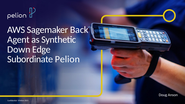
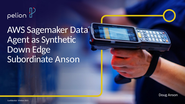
Back: Back -> Data
Subordinate Pelion: Pelion -> Anson
